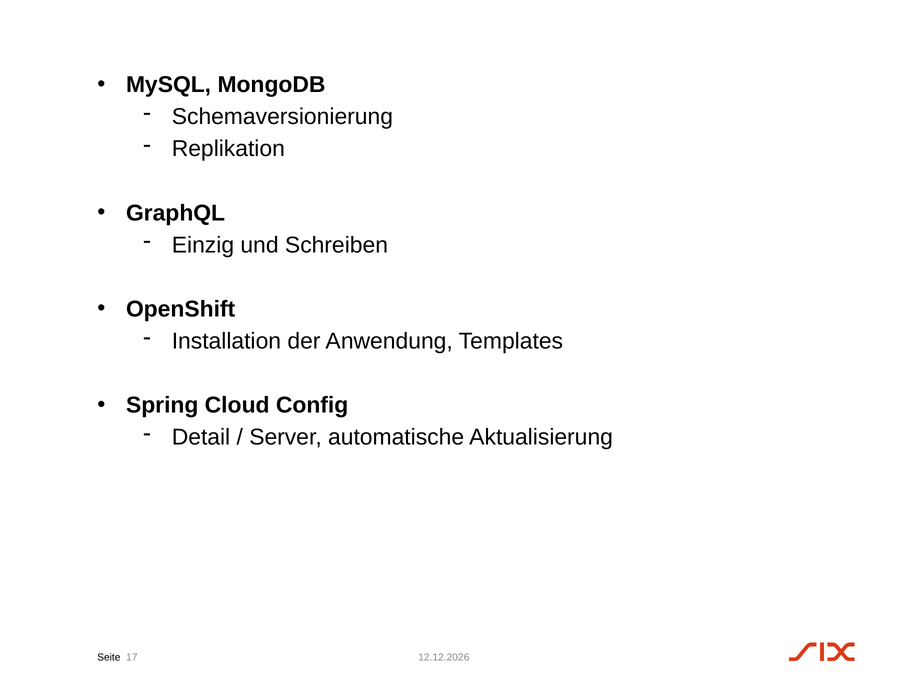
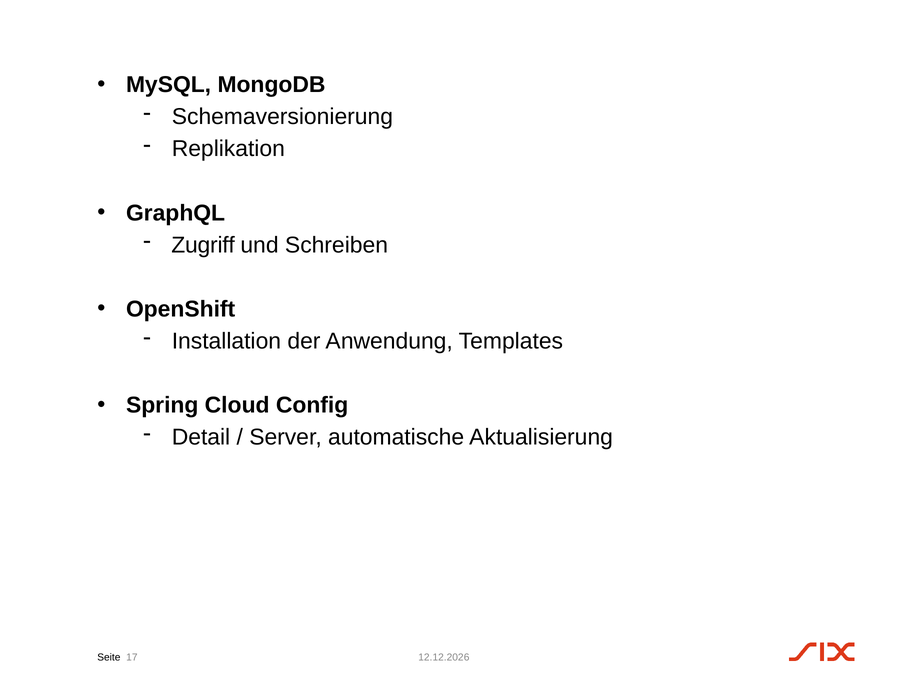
Einzig: Einzig -> Zugriff
